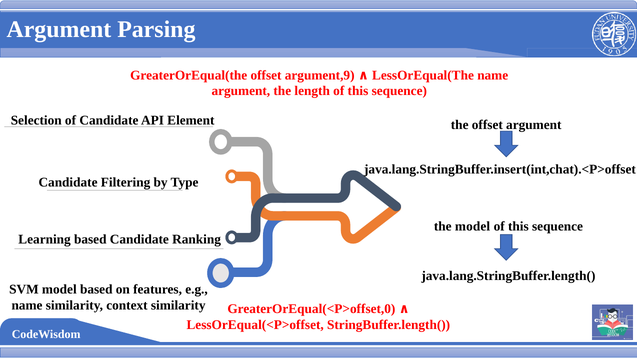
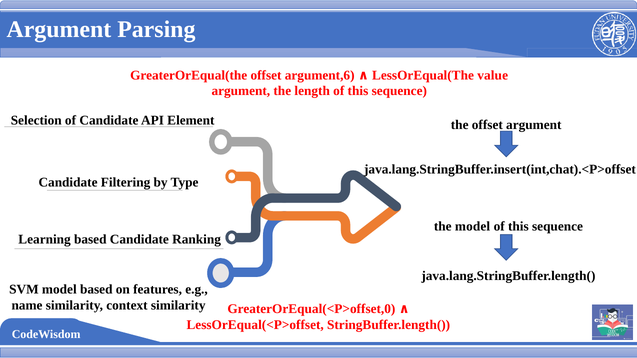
argument,9: argument,9 -> argument,6
LessOrEqual(The name: name -> value
